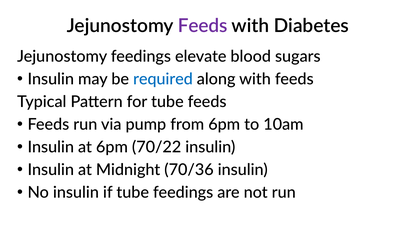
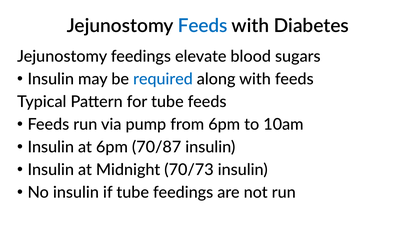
Feeds at (203, 26) colour: purple -> blue
70/22: 70/22 -> 70/87
70/36: 70/36 -> 70/73
